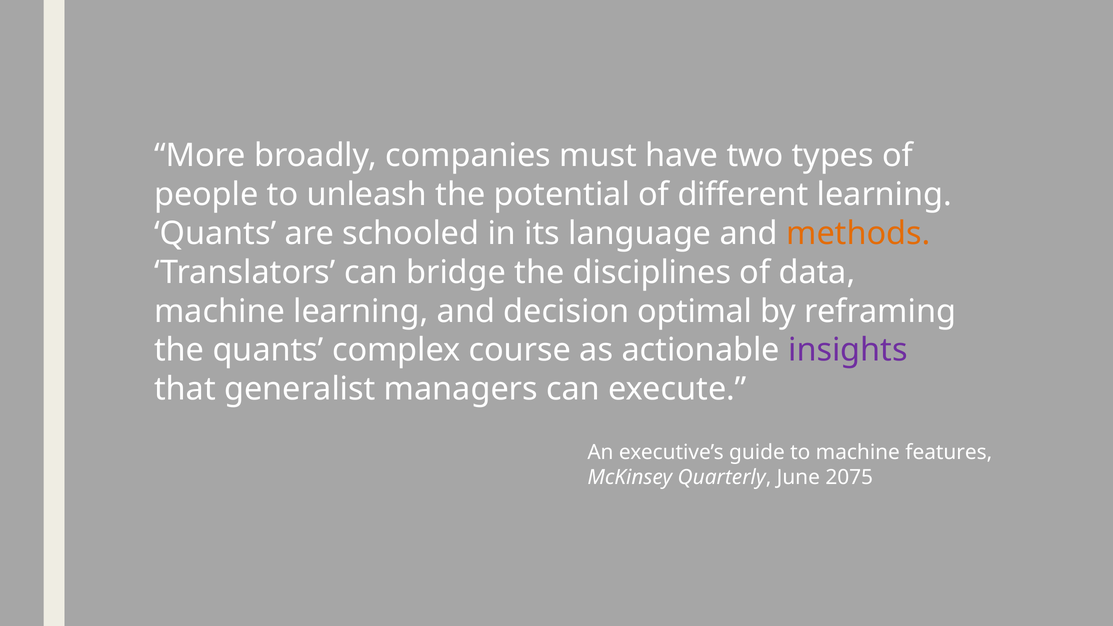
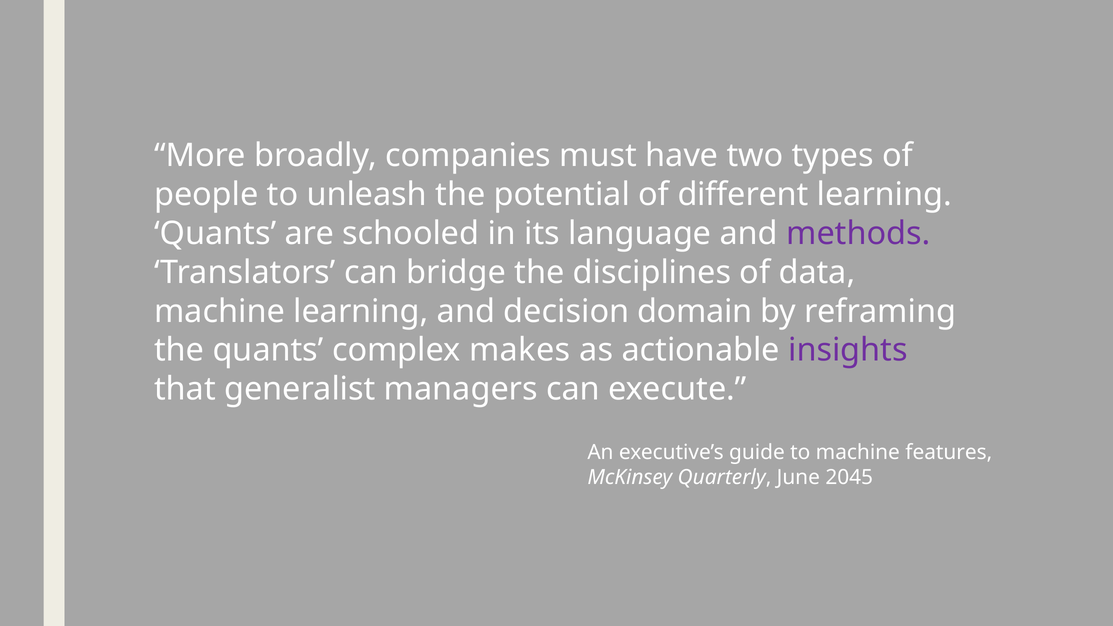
methods colour: orange -> purple
optimal: optimal -> domain
course: course -> makes
2075: 2075 -> 2045
